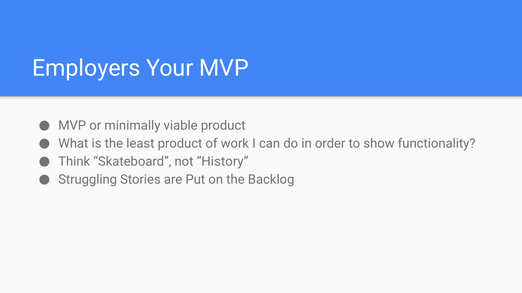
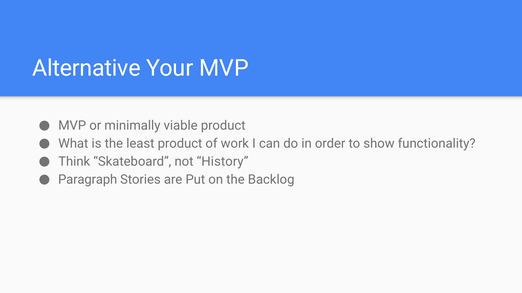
Employers: Employers -> Alternative
Struggling: Struggling -> Paragraph
